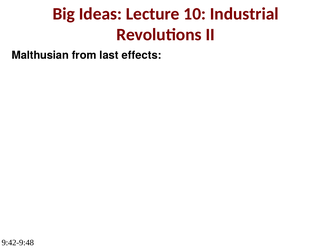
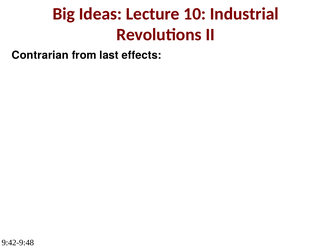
Malthusian: Malthusian -> Contrarian
